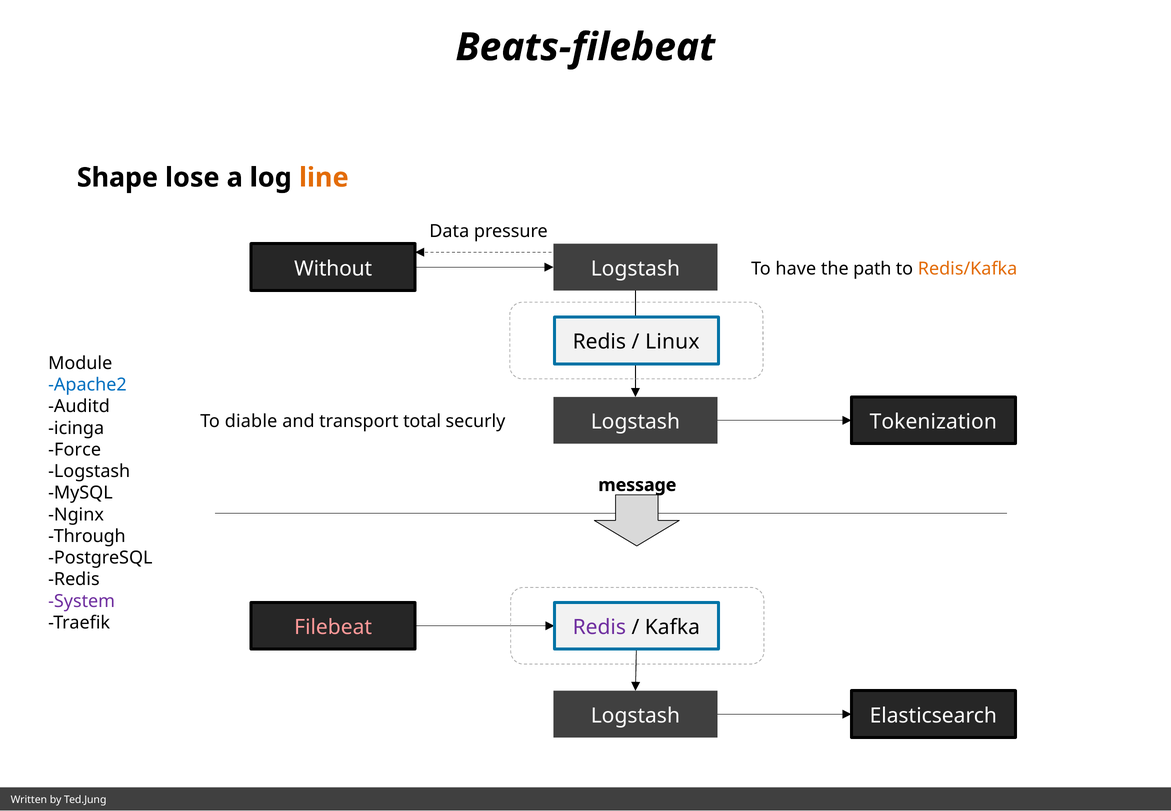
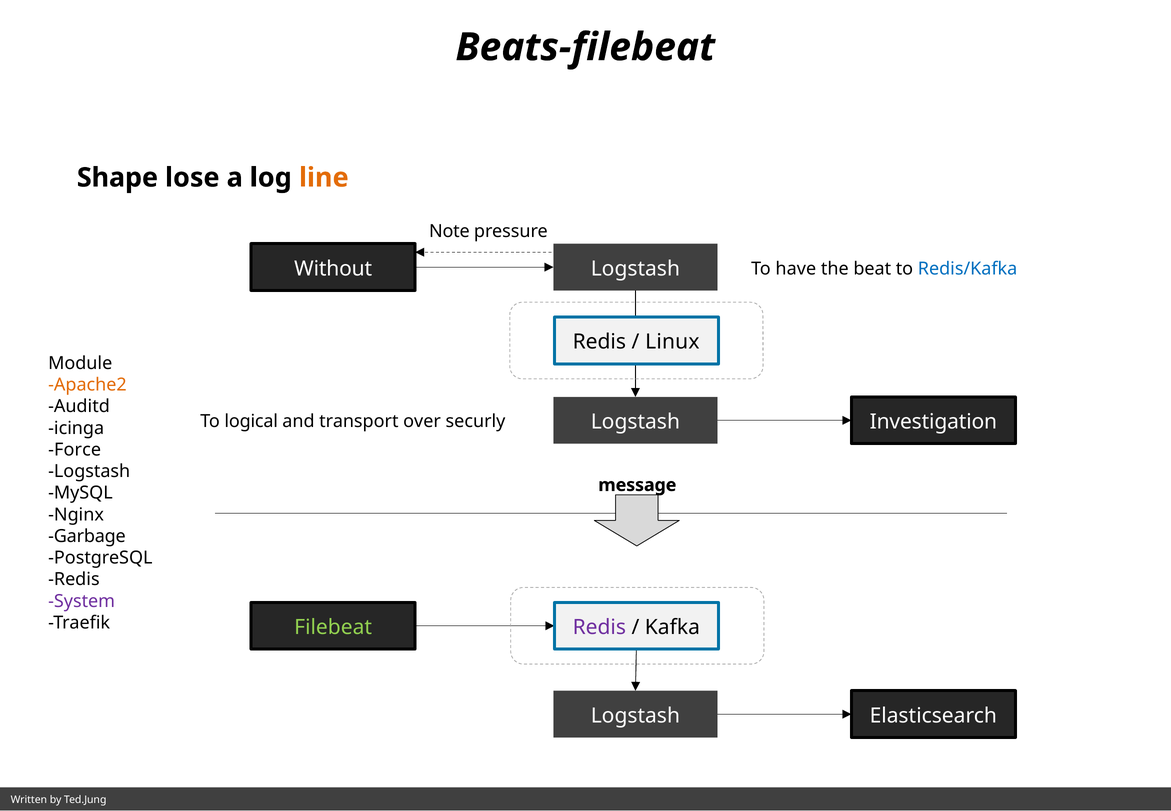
Data: Data -> Note
path: path -> beat
Redis/Kafka colour: orange -> blue
Apache2 colour: blue -> orange
Tokenization: Tokenization -> Investigation
diable: diable -> logical
total: total -> over
Through: Through -> Garbage
Filebeat colour: pink -> light green
